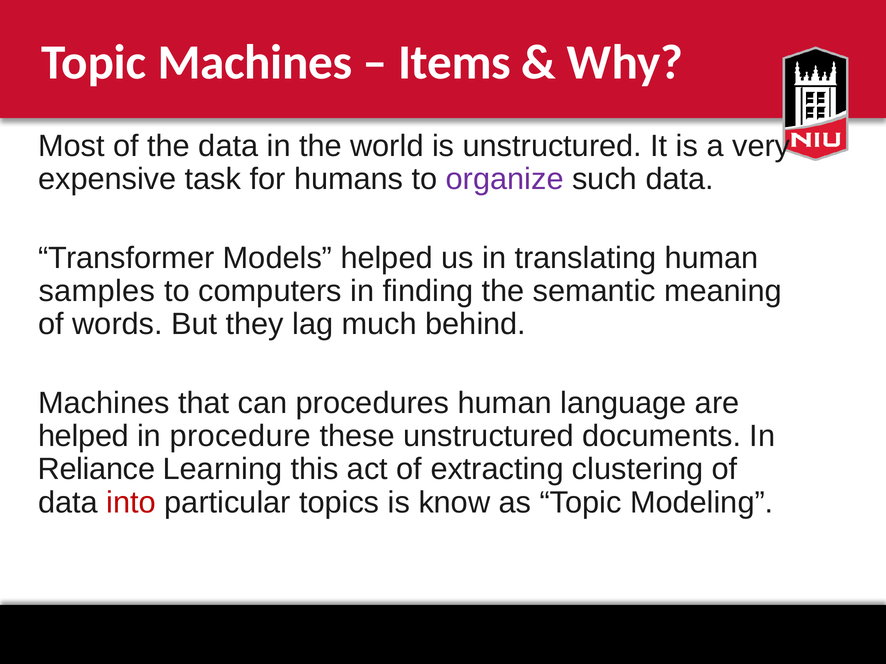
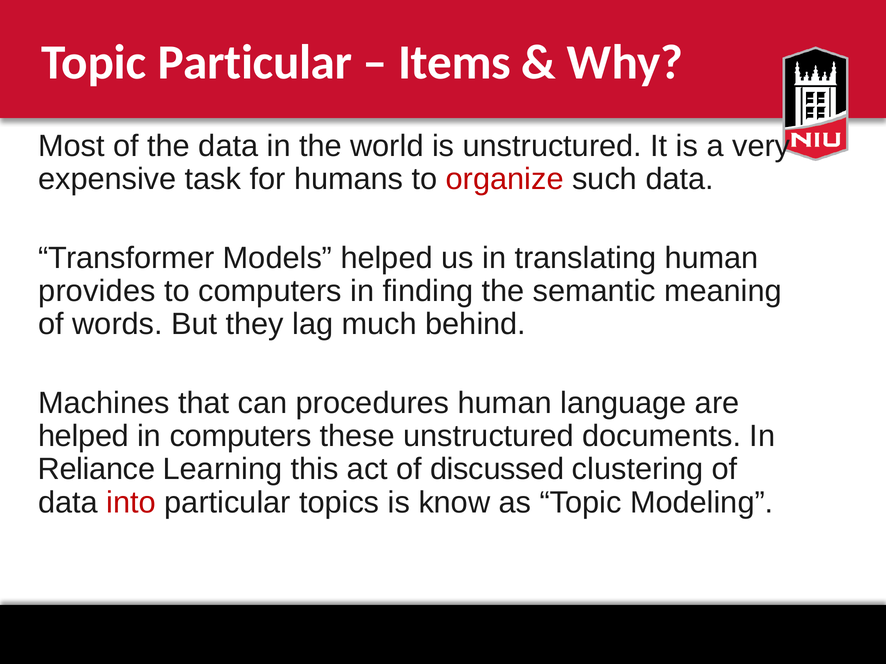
Topic Machines: Machines -> Particular
organize colour: purple -> red
samples: samples -> provides
in procedure: procedure -> computers
extracting: extracting -> discussed
